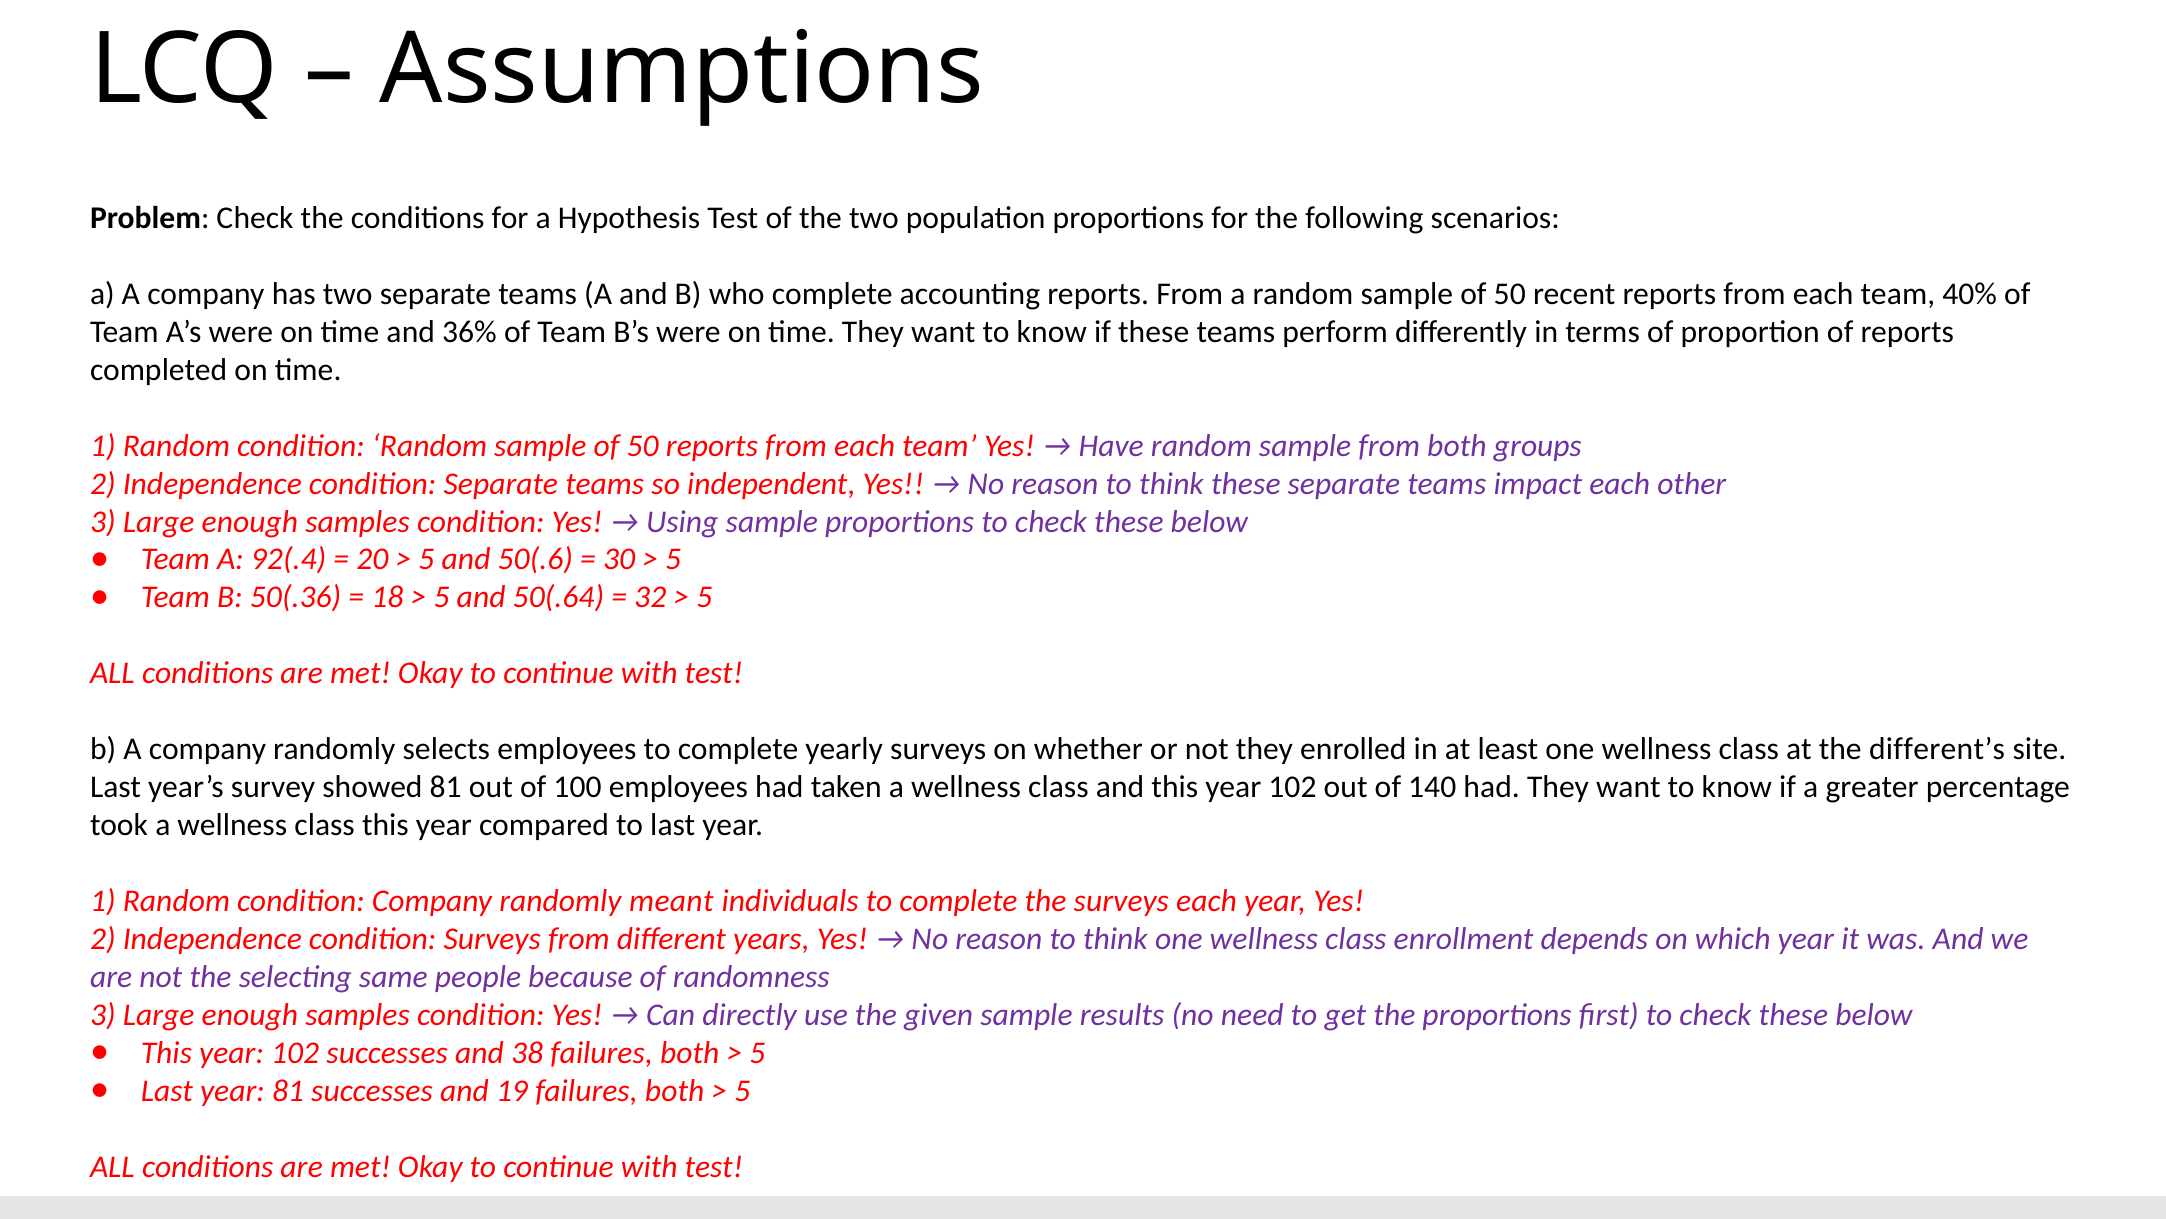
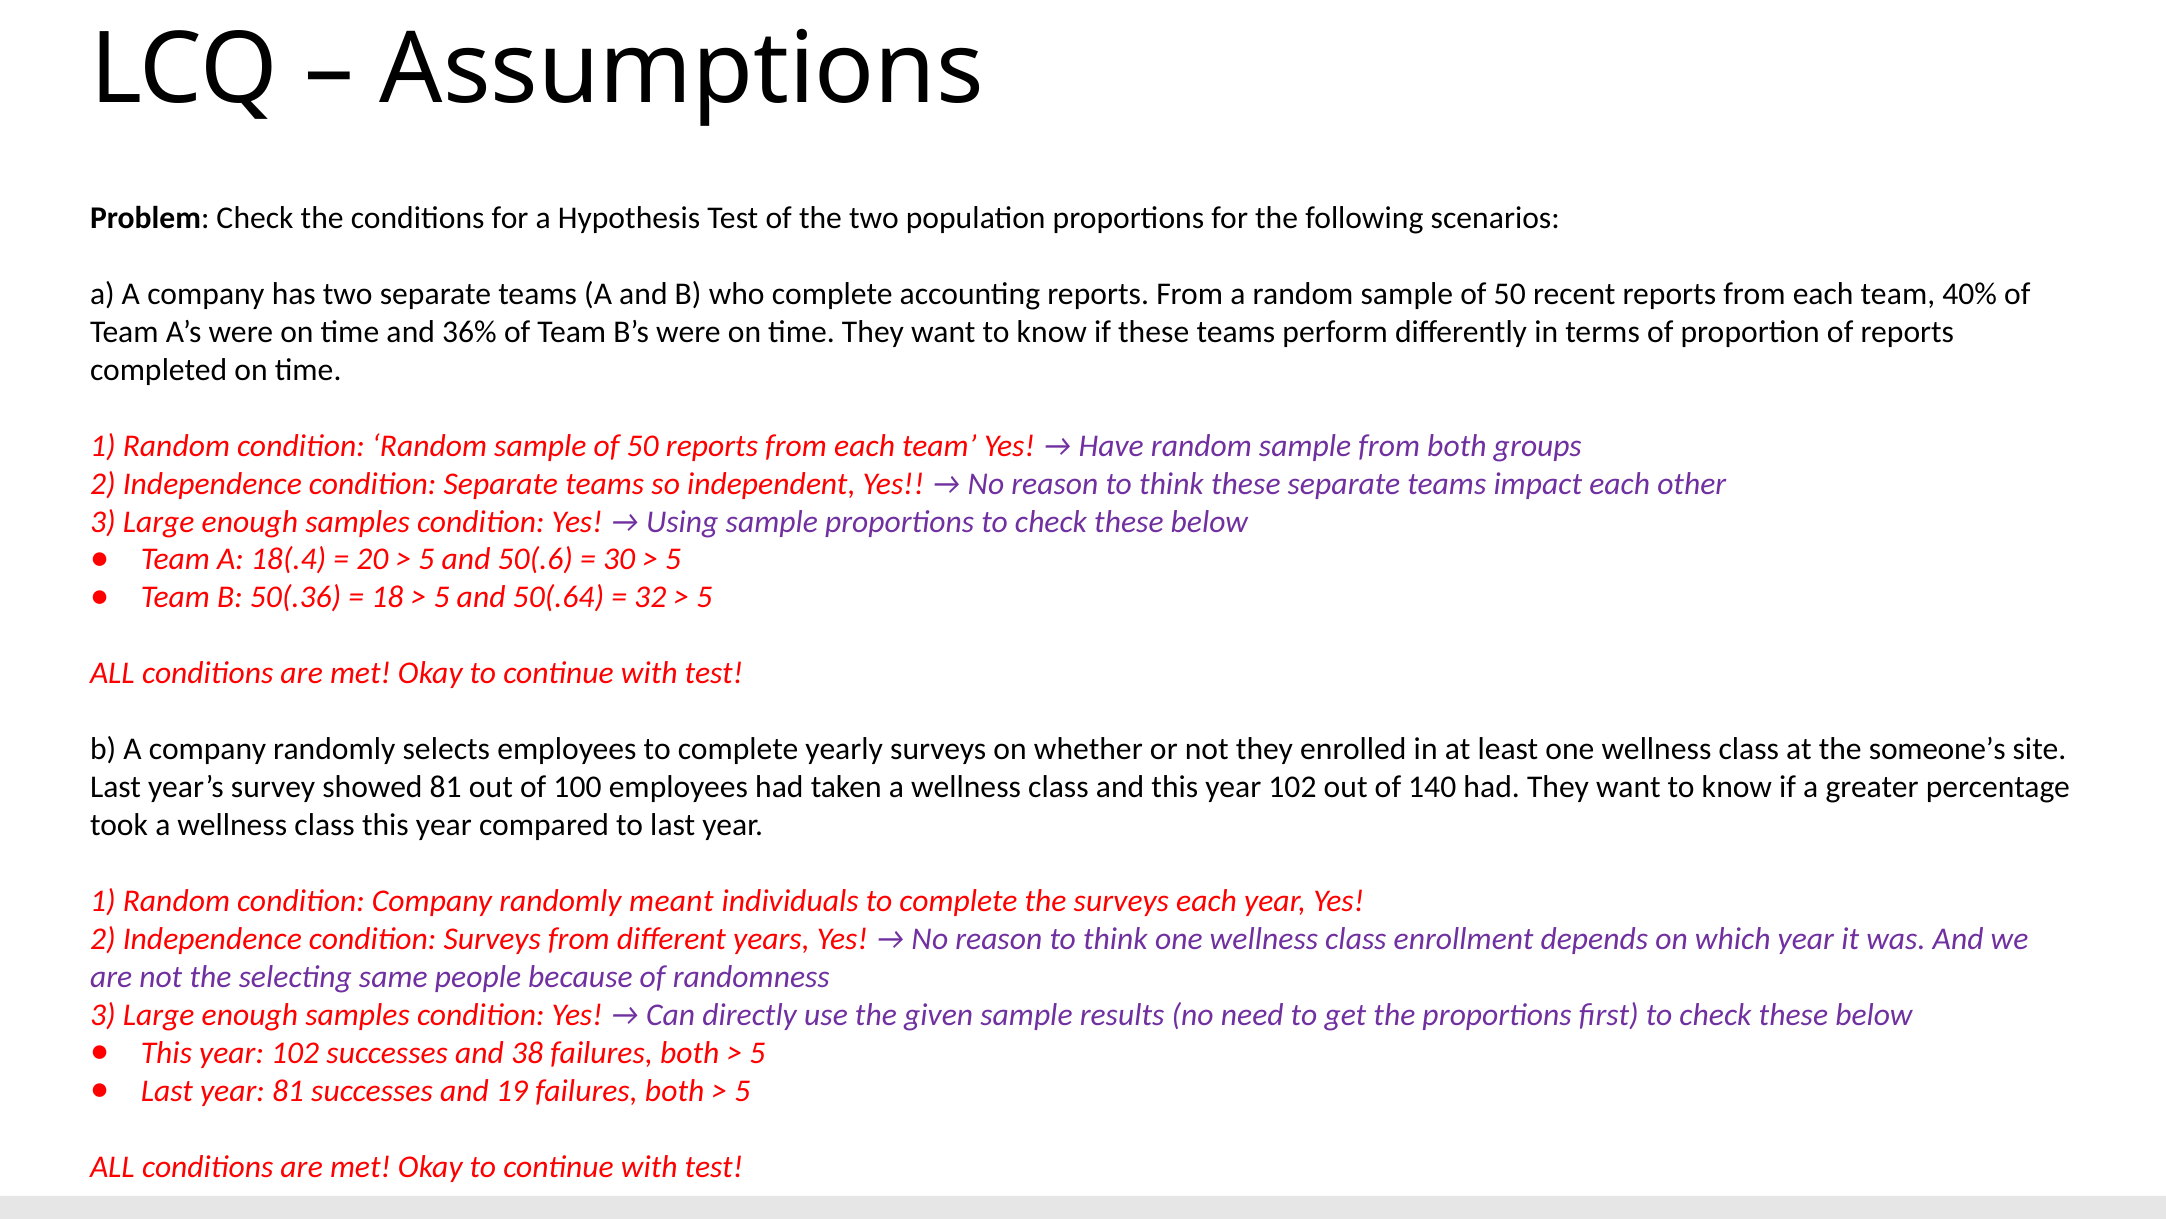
92(.4: 92(.4 -> 18(.4
different’s: different’s -> someone’s
